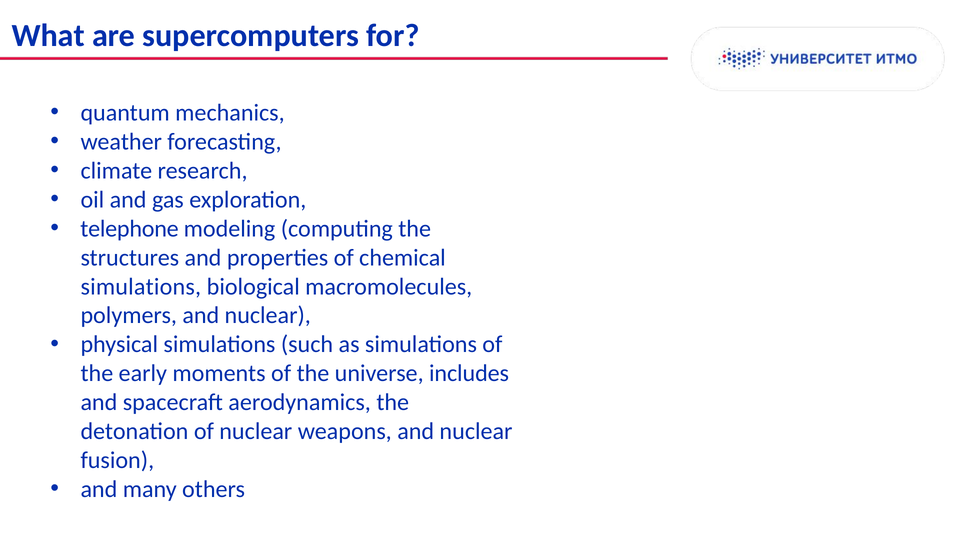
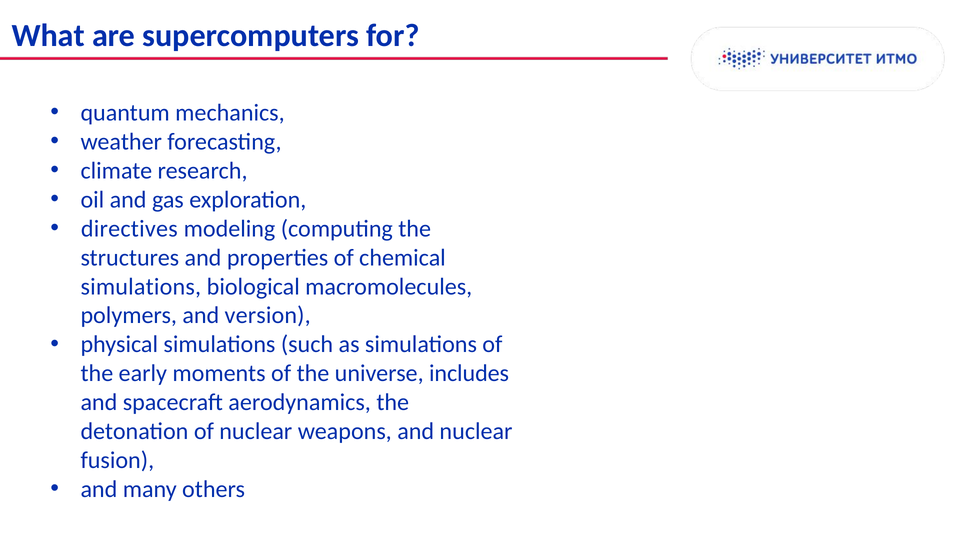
telephone: telephone -> directives
polymers and nuclear: nuclear -> version
